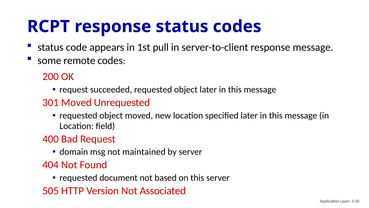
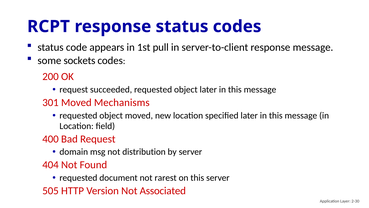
remote: remote -> sockets
Unrequested: Unrequested -> Mechanisms
maintained: maintained -> distribution
based: based -> rarest
